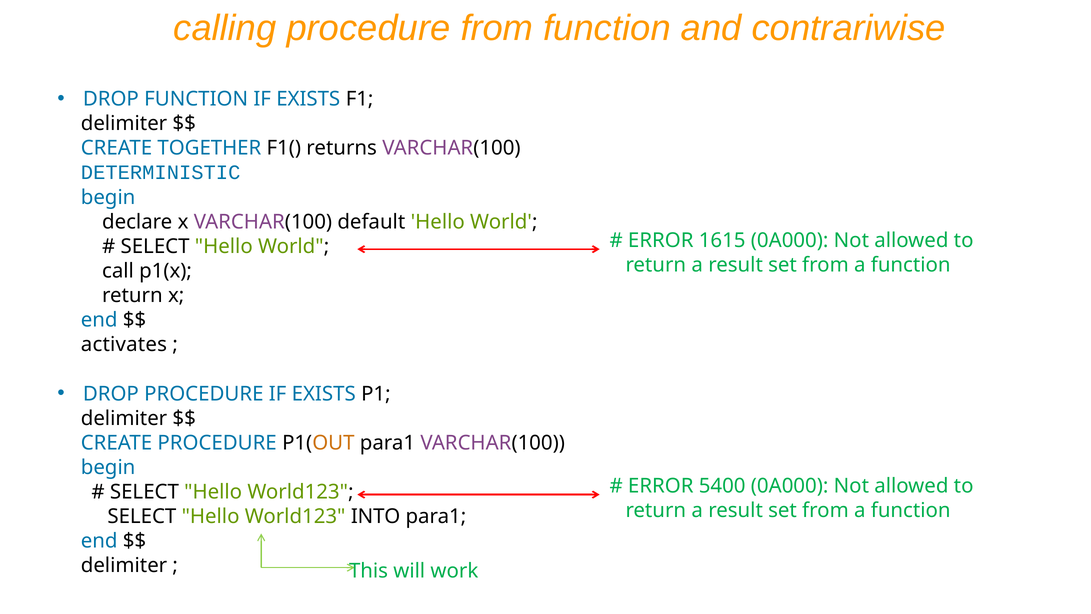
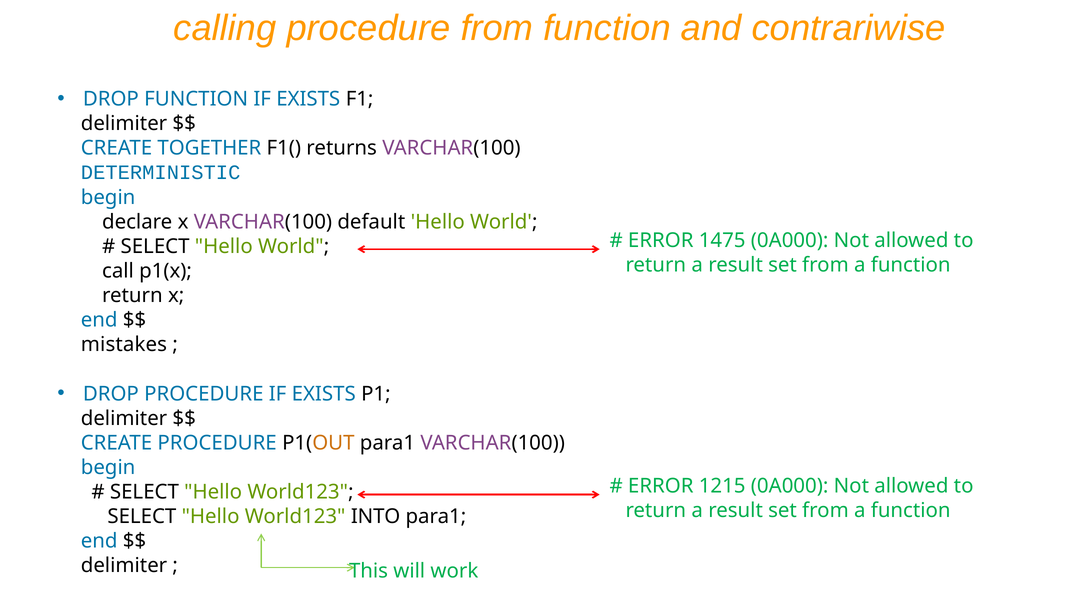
1615: 1615 -> 1475
activates: activates -> mistakes
5400: 5400 -> 1215
